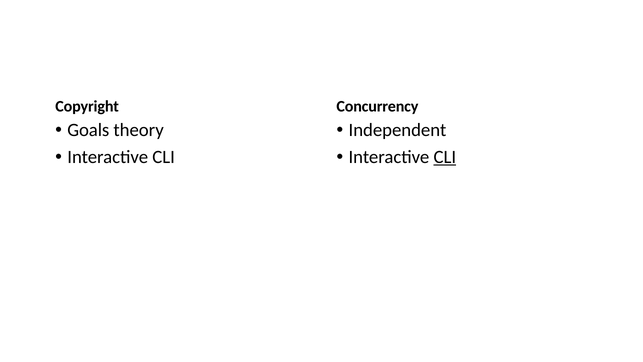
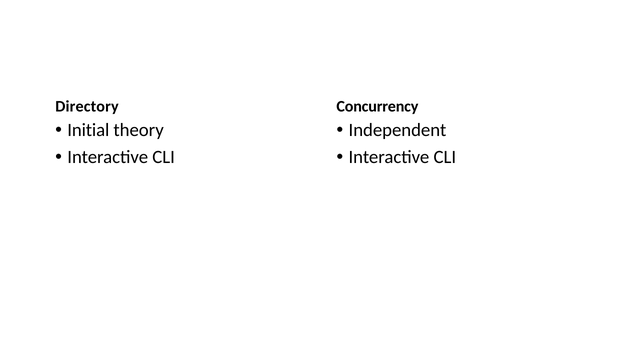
Copyright: Copyright -> Directory
Goals: Goals -> Initial
CLI at (445, 157) underline: present -> none
